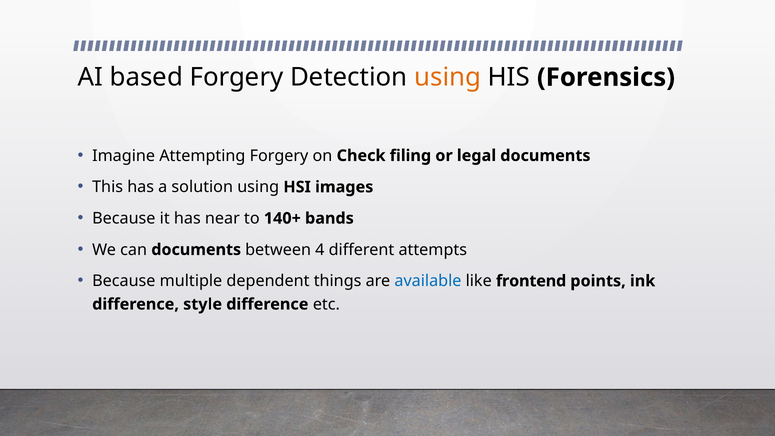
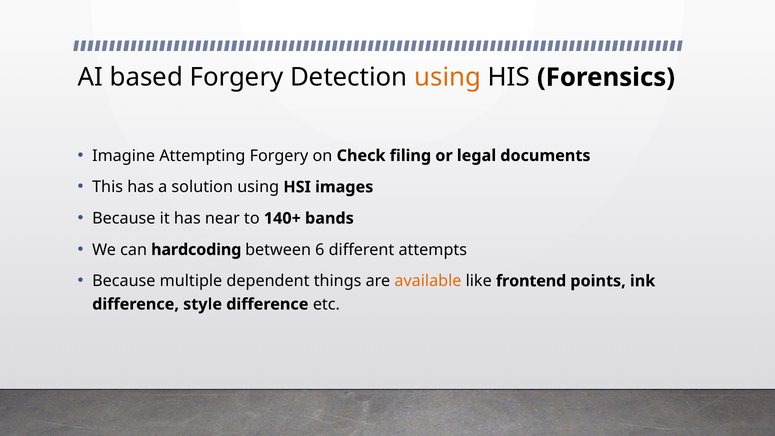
can documents: documents -> hardcoding
4: 4 -> 6
available colour: blue -> orange
